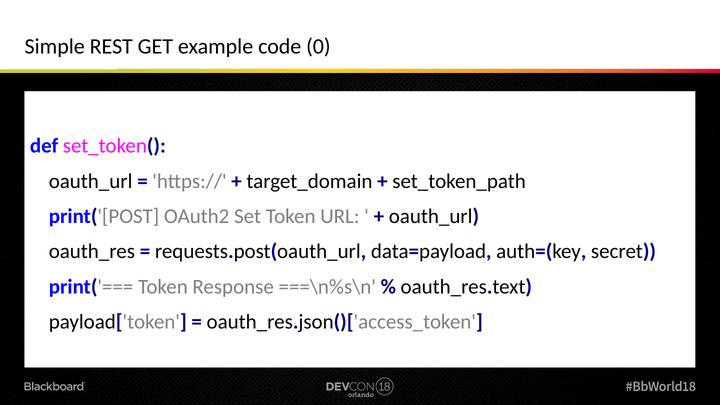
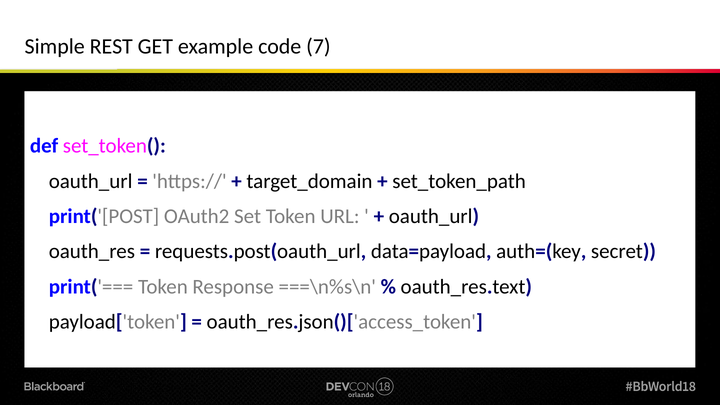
0: 0 -> 7
